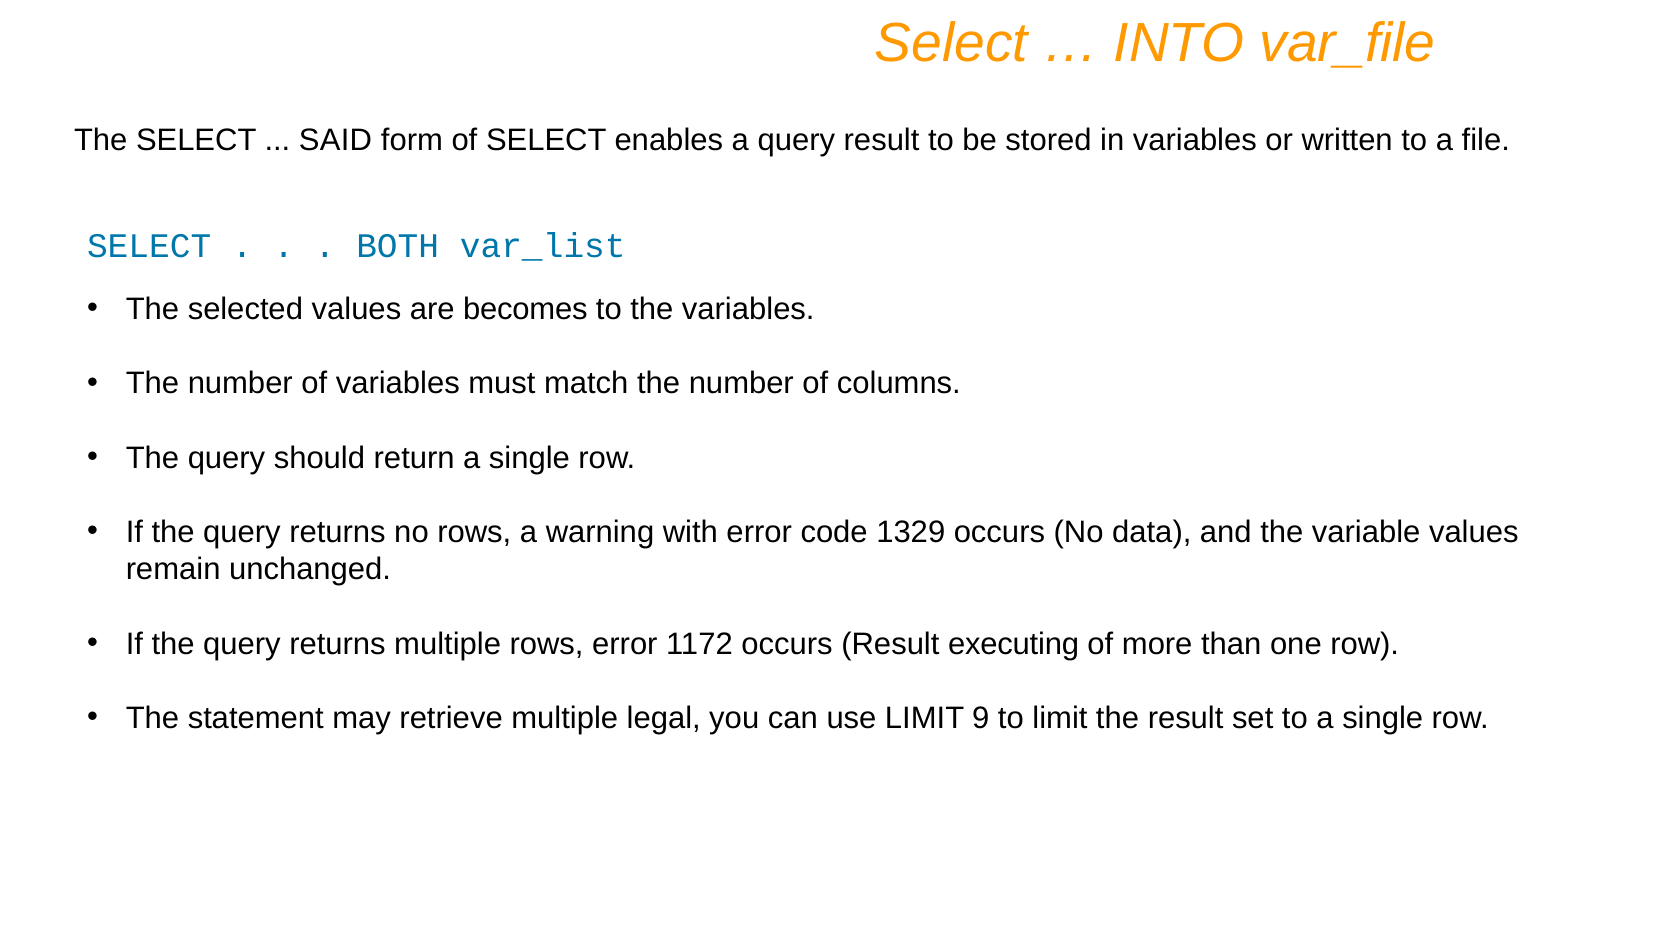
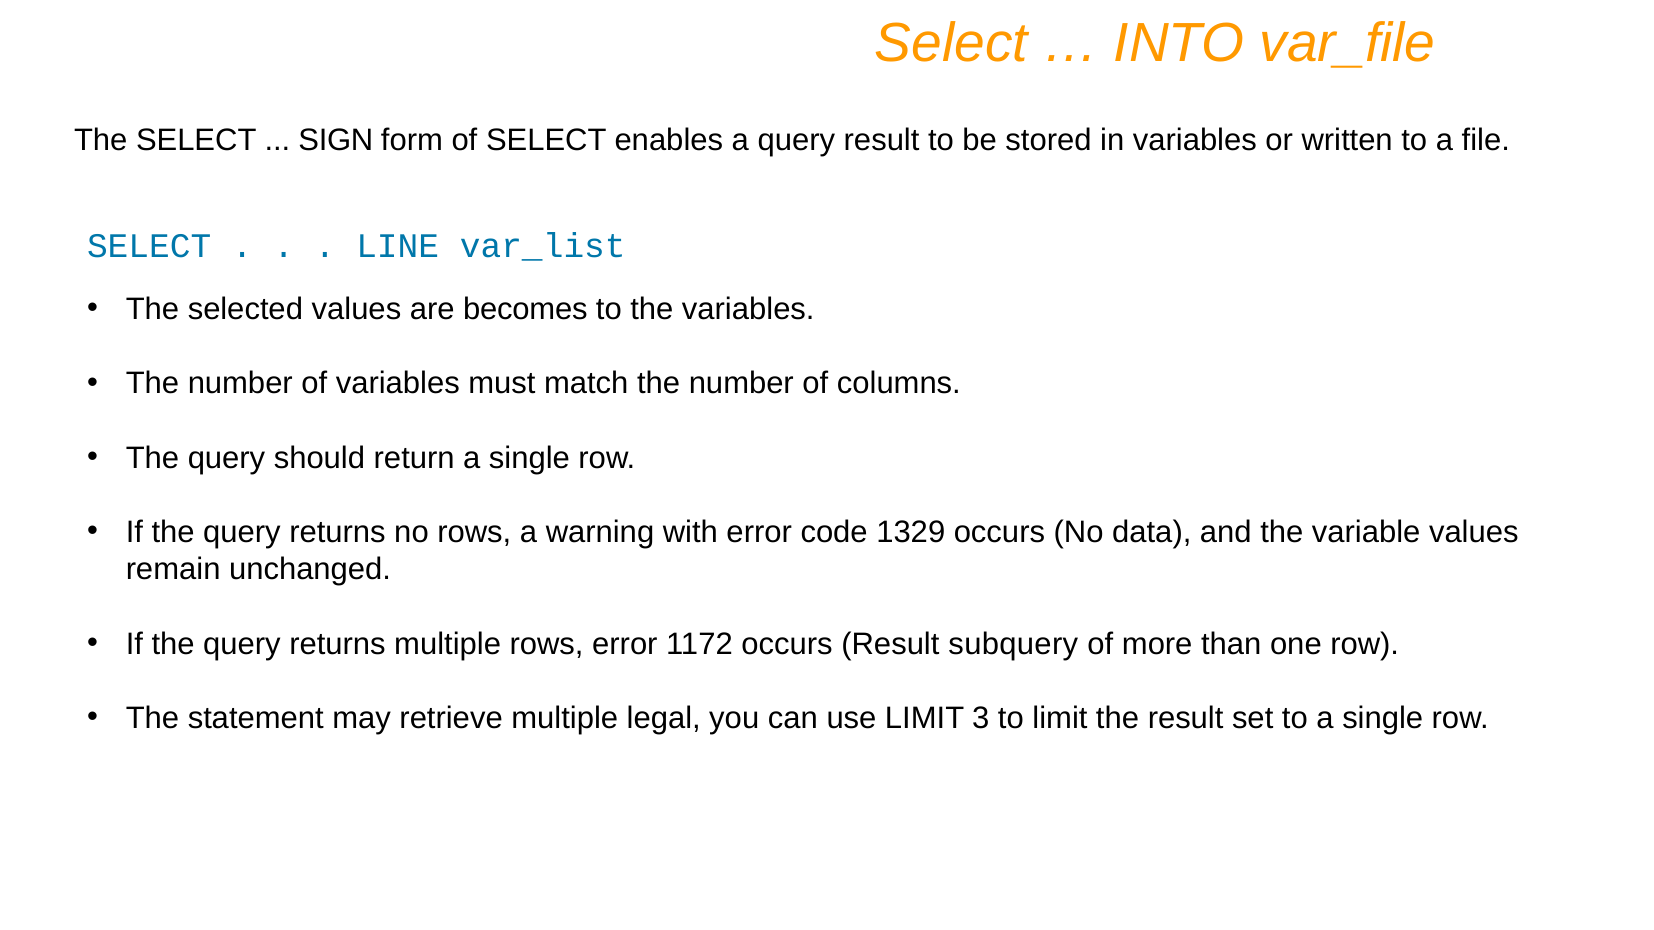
SAID: SAID -> SIGN
BOTH: BOTH -> LINE
executing: executing -> subquery
9: 9 -> 3
